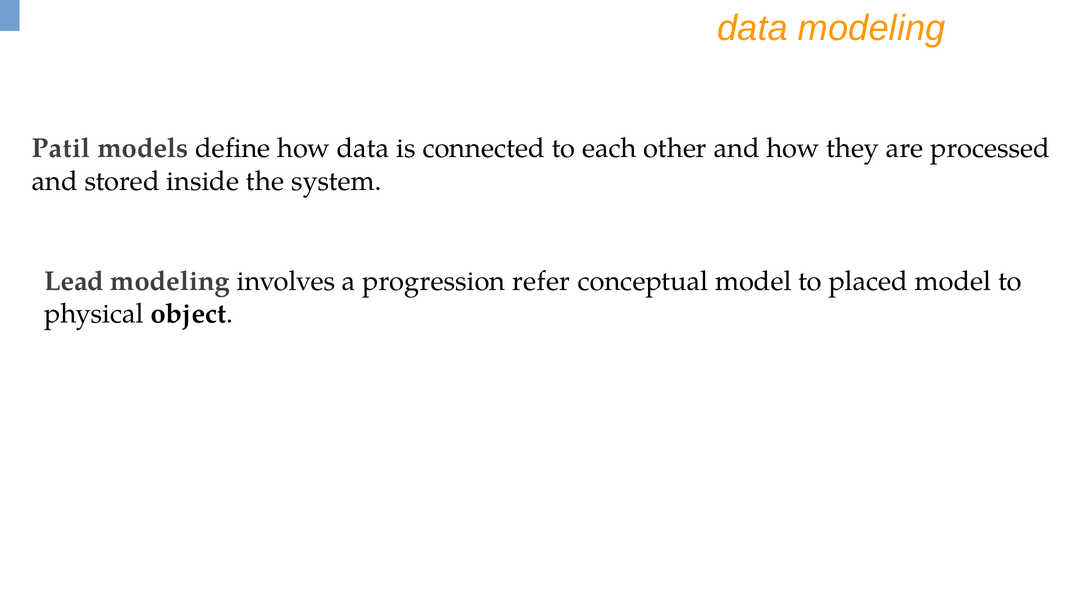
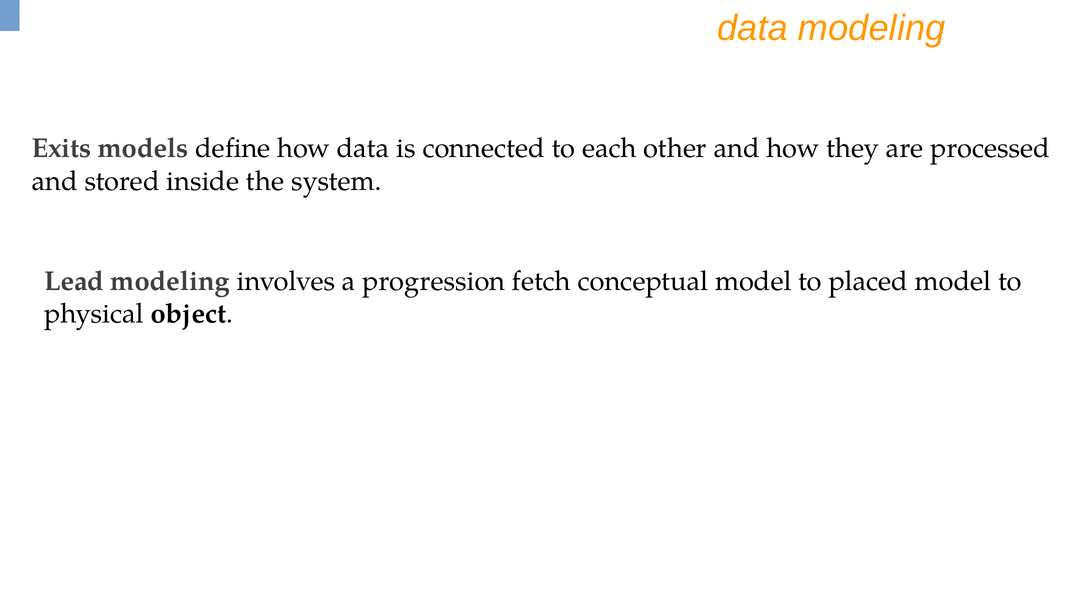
Patil: Patil -> Exits
refer: refer -> fetch
